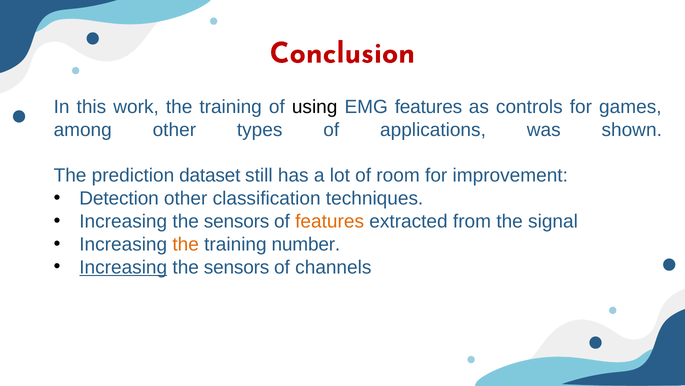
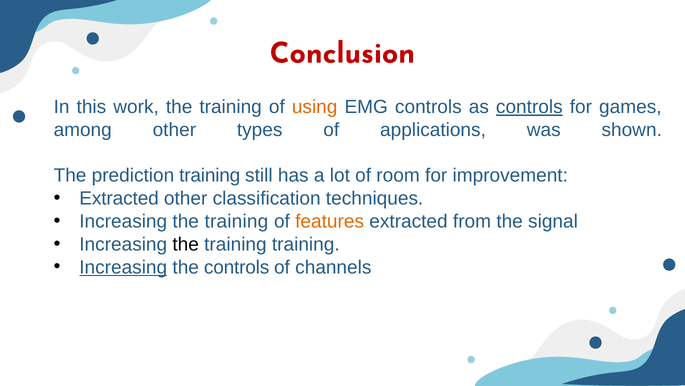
using colour: black -> orange
EMG features: features -> controls
controls at (529, 107) underline: none -> present
prediction dataset: dataset -> training
Detection at (119, 198): Detection -> Extracted
sensors at (237, 221): sensors -> training
the at (186, 244) colour: orange -> black
training number: number -> training
sensors at (237, 267): sensors -> controls
